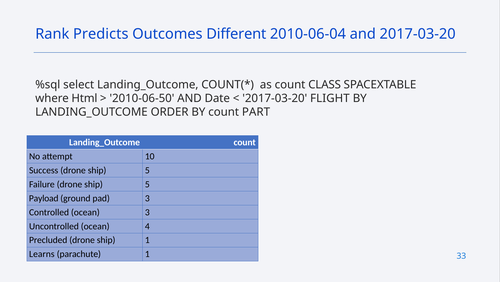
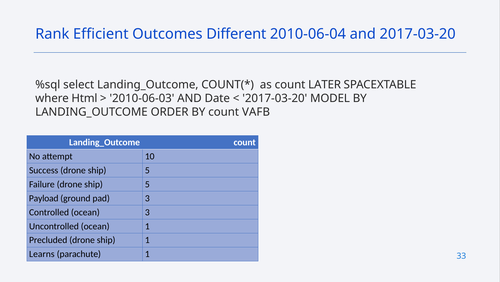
Predicts: Predicts -> Efficient
CLASS: CLASS -> LATER
2010-06-50: 2010-06-50 -> 2010-06-03
FLIGHT: FLIGHT -> MODEL
PART: PART -> VAFB
ocean 4: 4 -> 1
